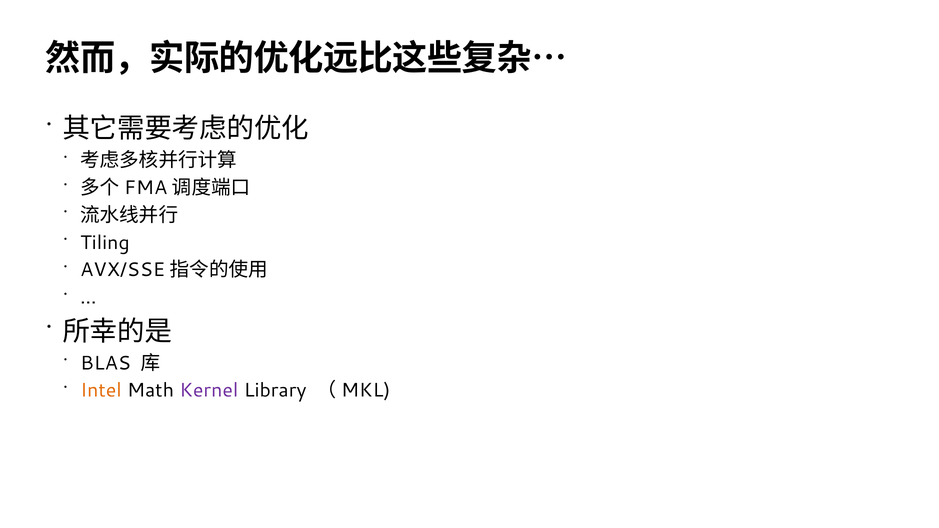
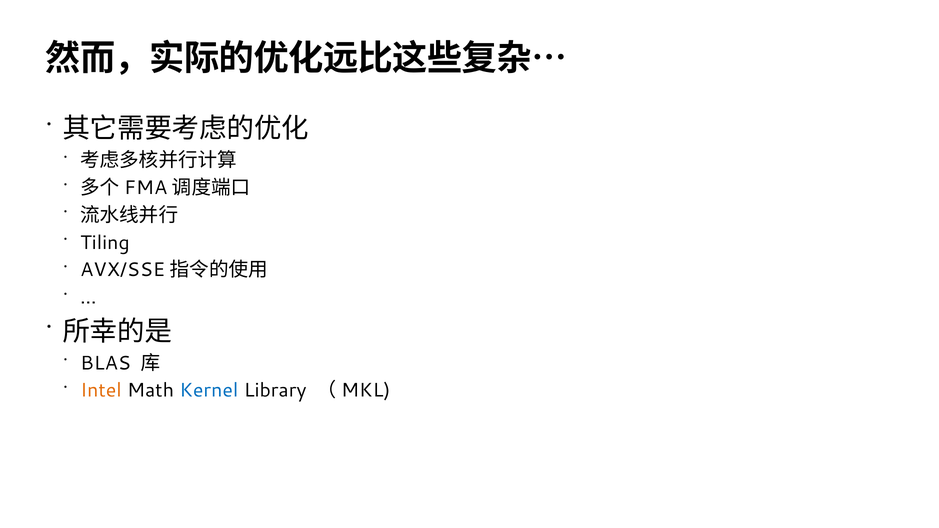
Kernel colour: purple -> blue
